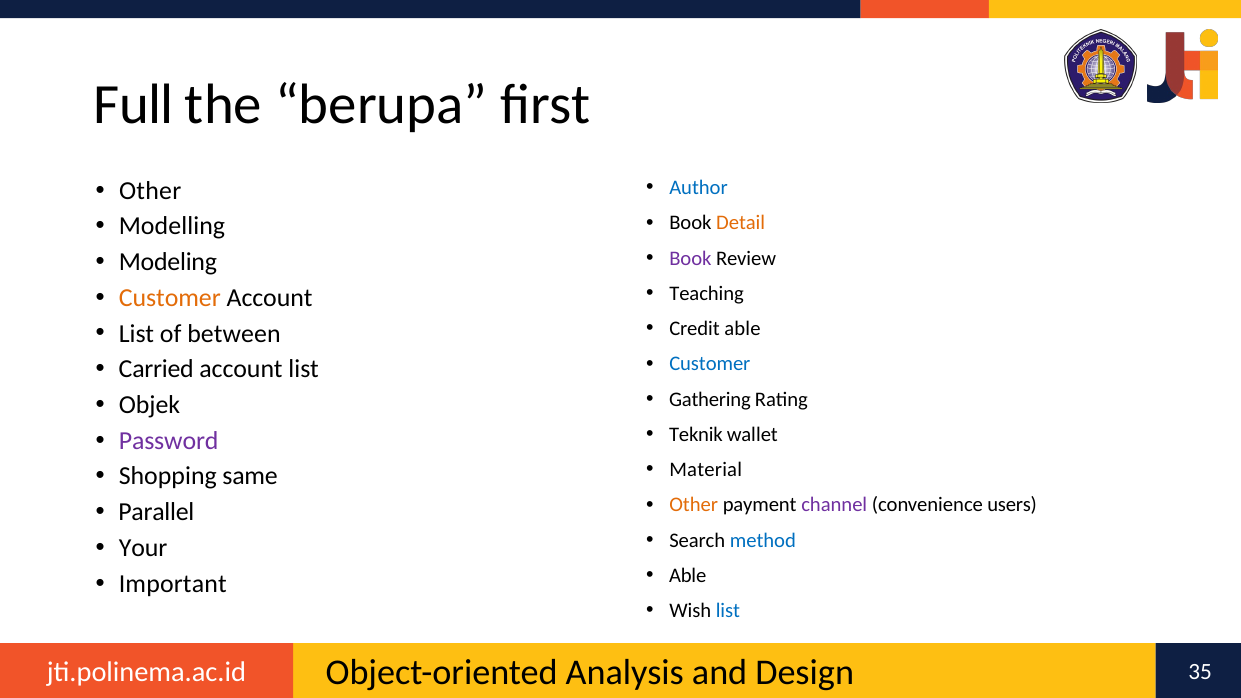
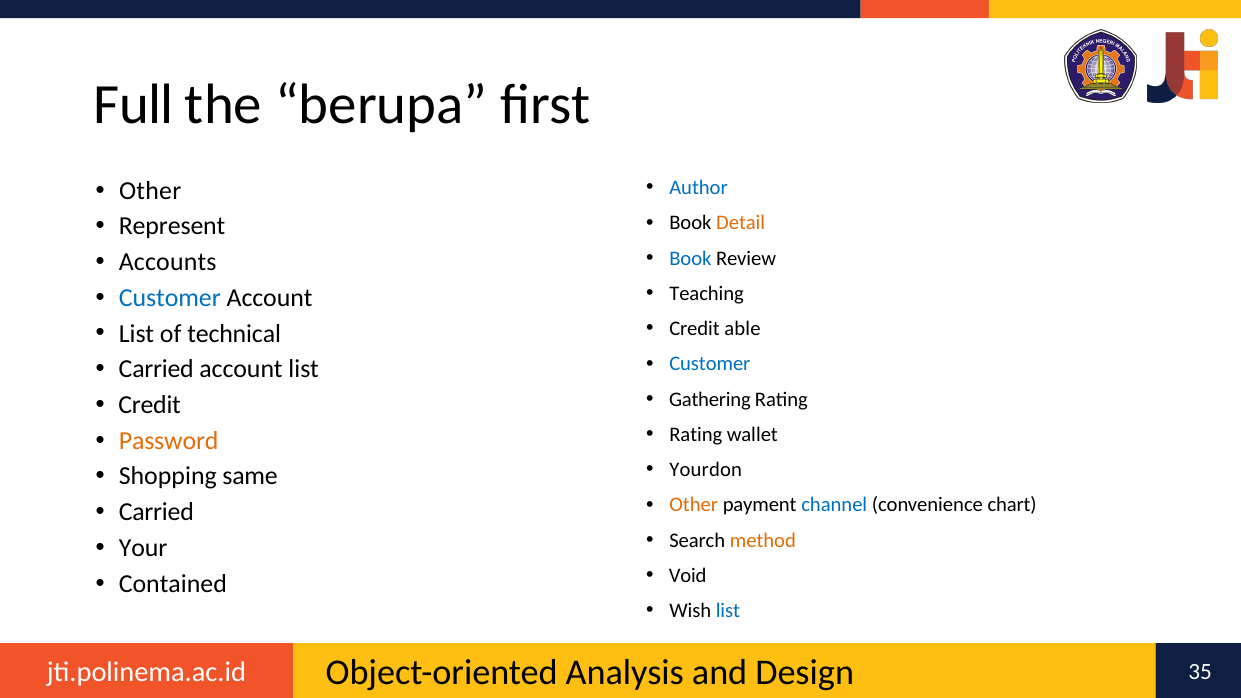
Modelling: Modelling -> Represent
Book at (690, 258) colour: purple -> blue
Modeling: Modeling -> Accounts
Customer at (170, 298) colour: orange -> blue
between: between -> technical
Objek at (149, 405): Objek -> Credit
Teknik at (696, 434): Teknik -> Rating
Password colour: purple -> orange
Material: Material -> Yourdon
channel colour: purple -> blue
users: users -> chart
Parallel at (156, 512): Parallel -> Carried
method colour: blue -> orange
Able at (688, 575): Able -> Void
Important: Important -> Contained
